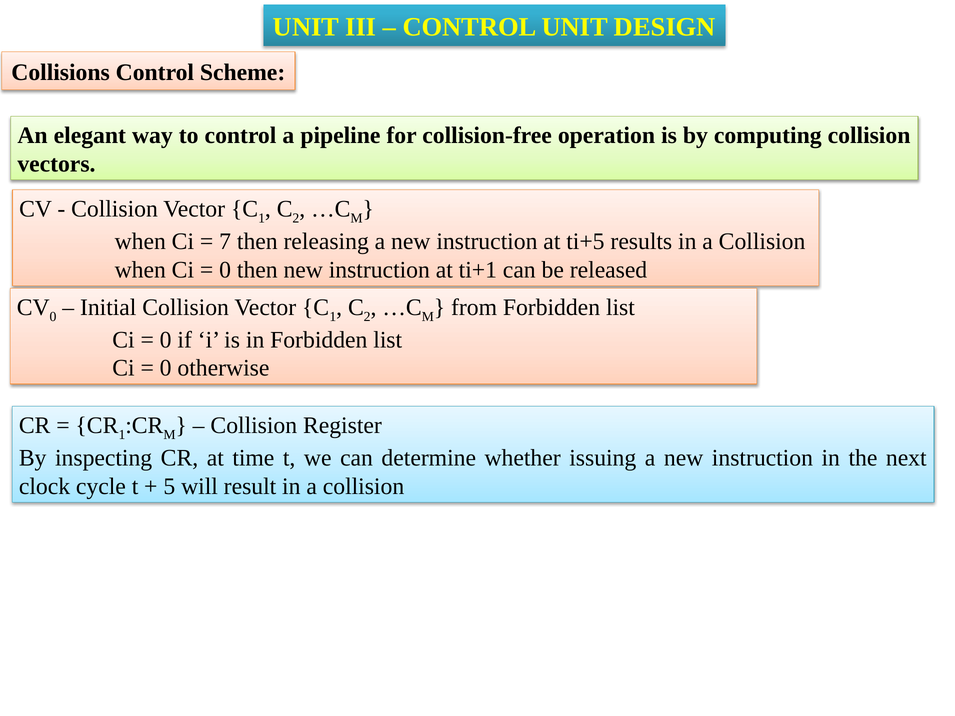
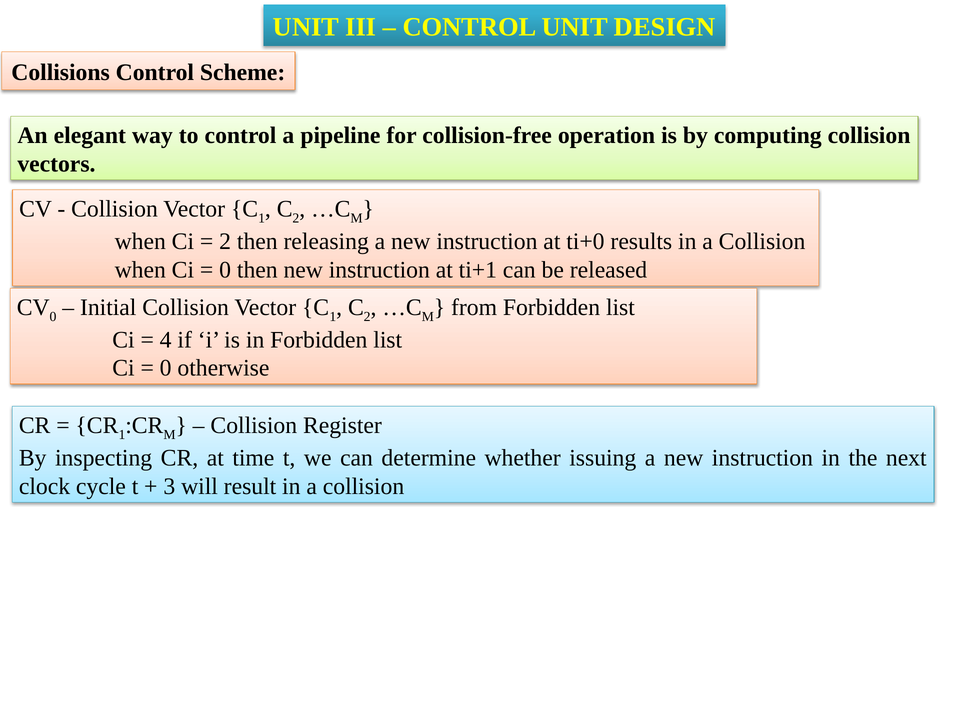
7 at (225, 241): 7 -> 2
ti+5: ti+5 -> ti+0
0 at (166, 340): 0 -> 4
5: 5 -> 3
